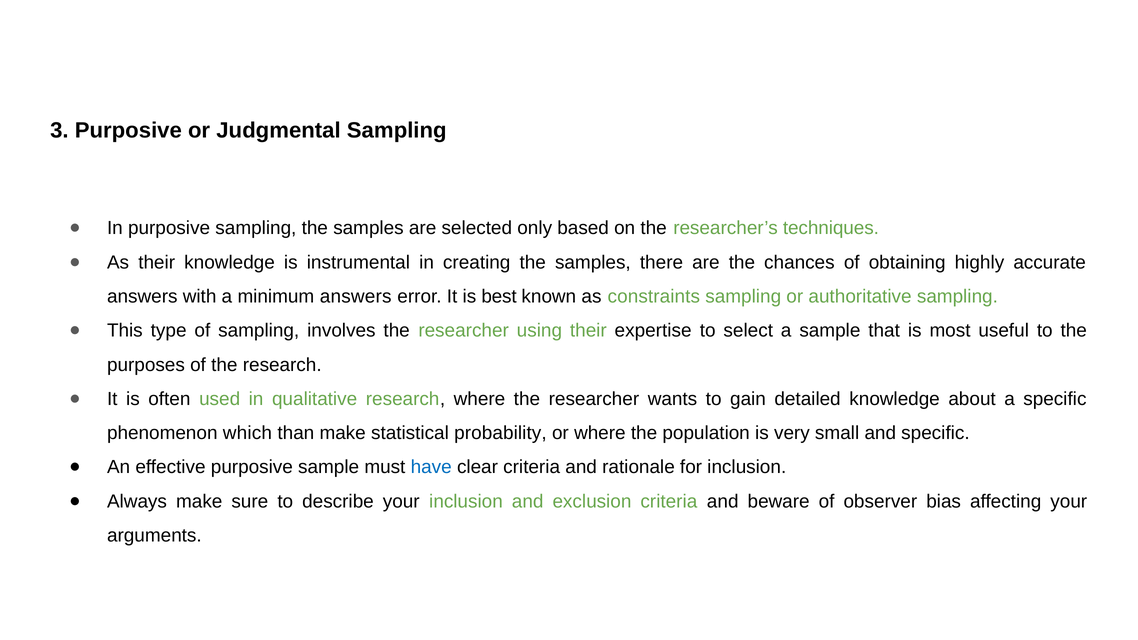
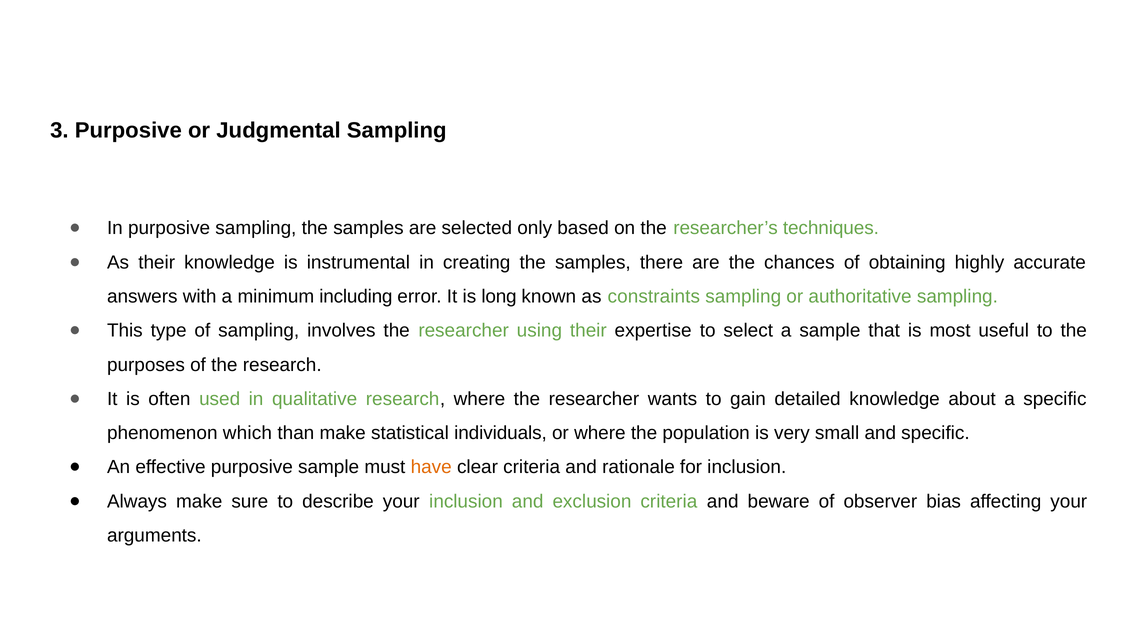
minimum answers: answers -> including
best: best -> long
probability: probability -> individuals
have colour: blue -> orange
